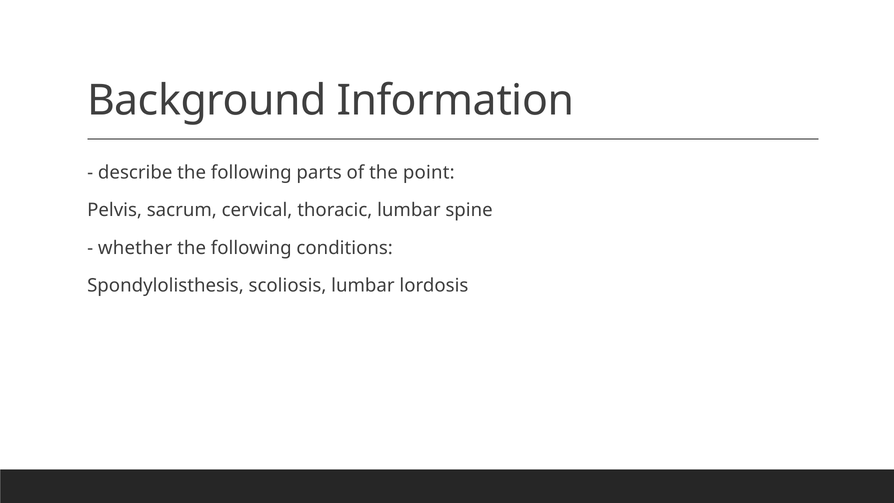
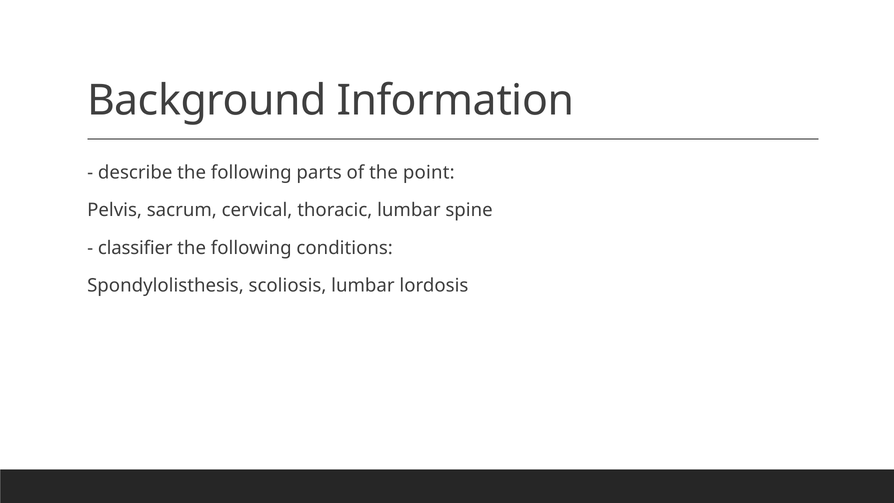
whether: whether -> classifier
